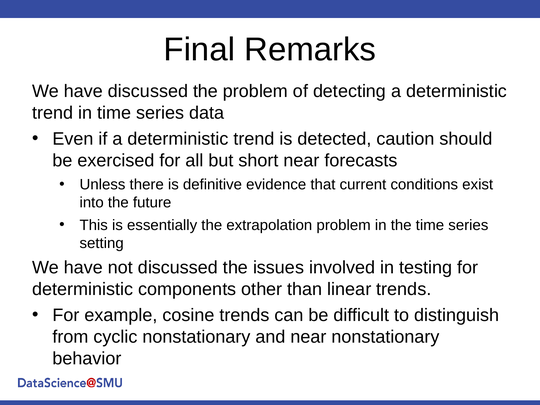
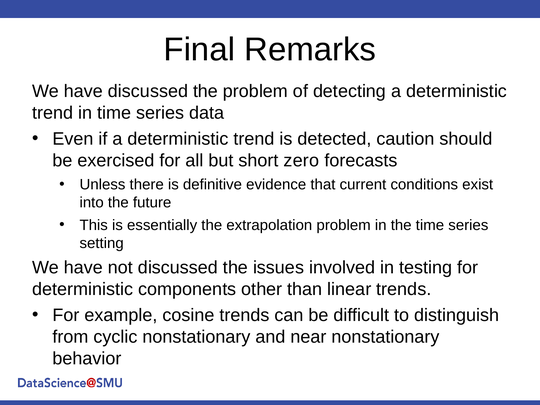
short near: near -> zero
